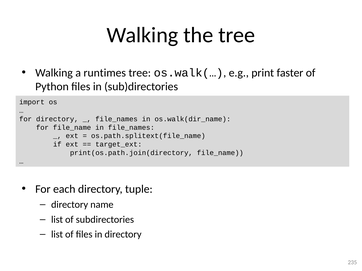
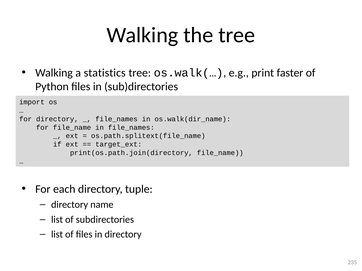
runtimes: runtimes -> statistics
